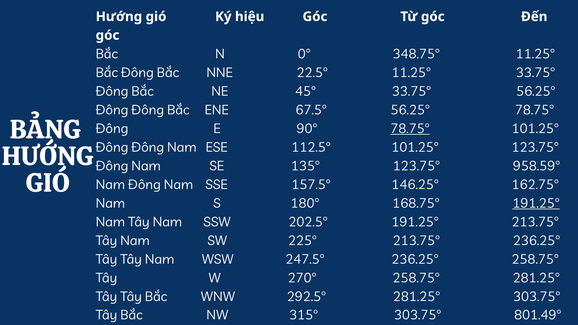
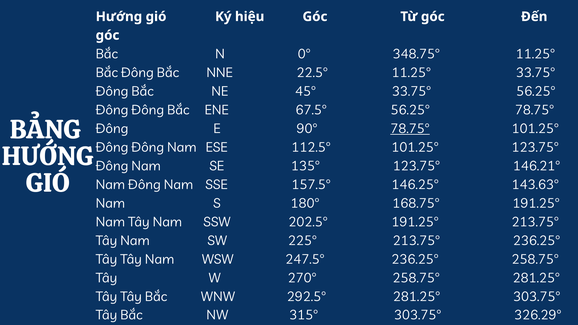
958.59°: 958.59° -> 146.21°
162.75°: 162.75° -> 143.63°
191.25° at (536, 203) underline: present -> none
801.49°: 801.49° -> 326.29°
